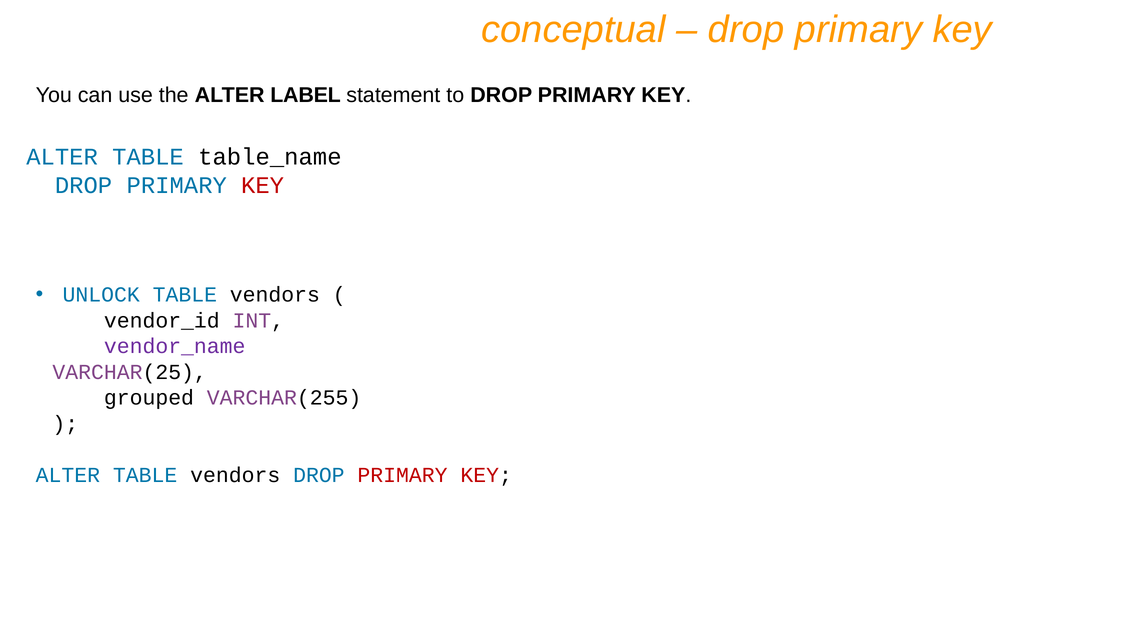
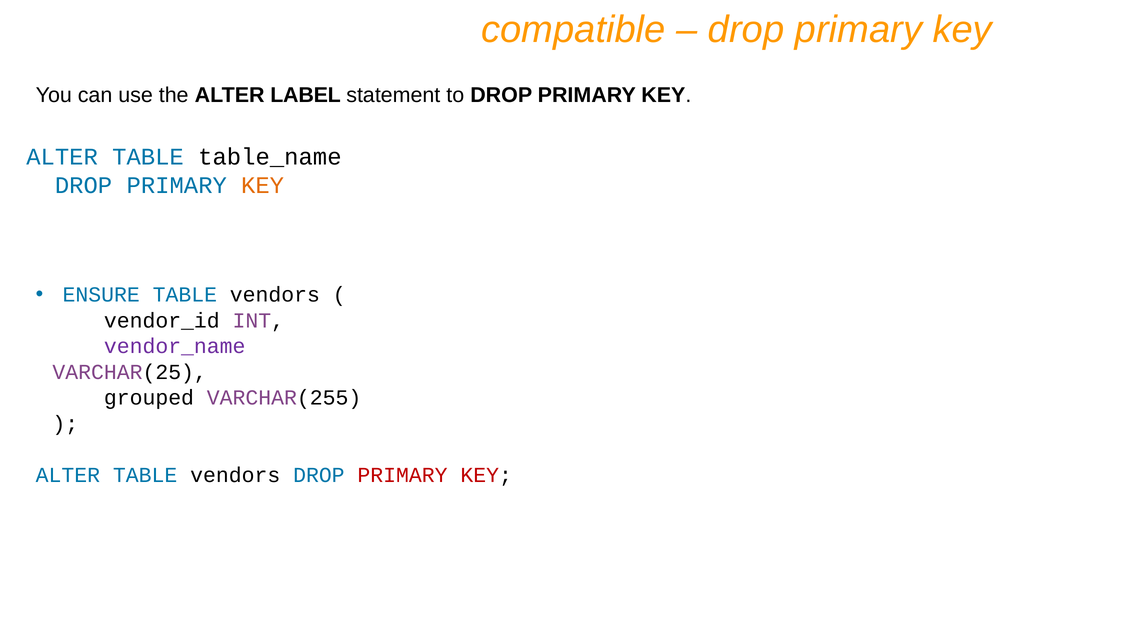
conceptual: conceptual -> compatible
KEY at (263, 186) colour: red -> orange
UNLOCK: UNLOCK -> ENSURE
